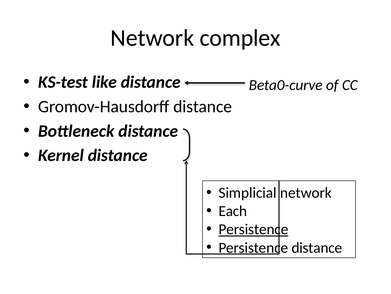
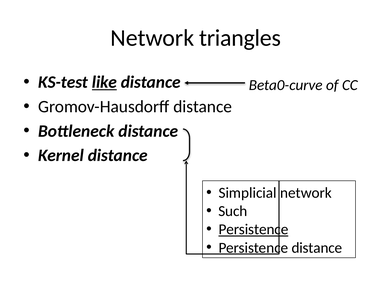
complex: complex -> triangles
like underline: none -> present
Each: Each -> Such
